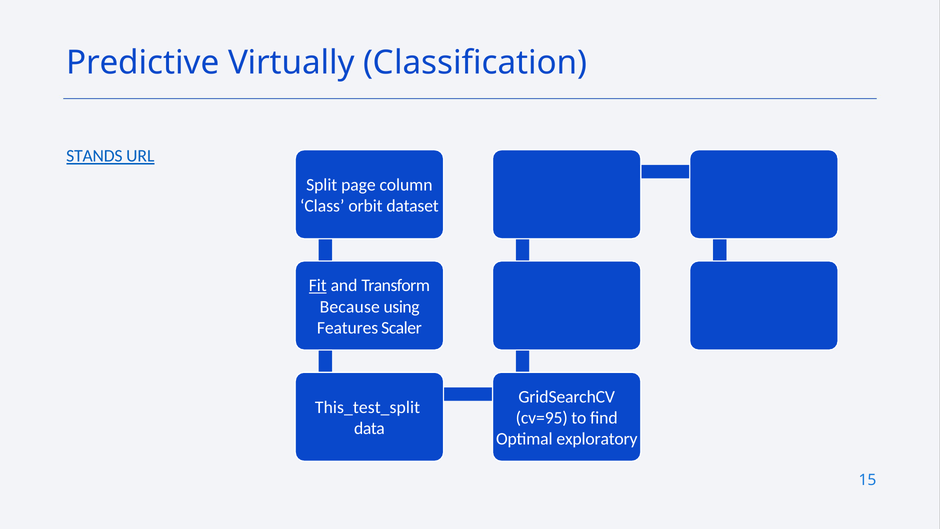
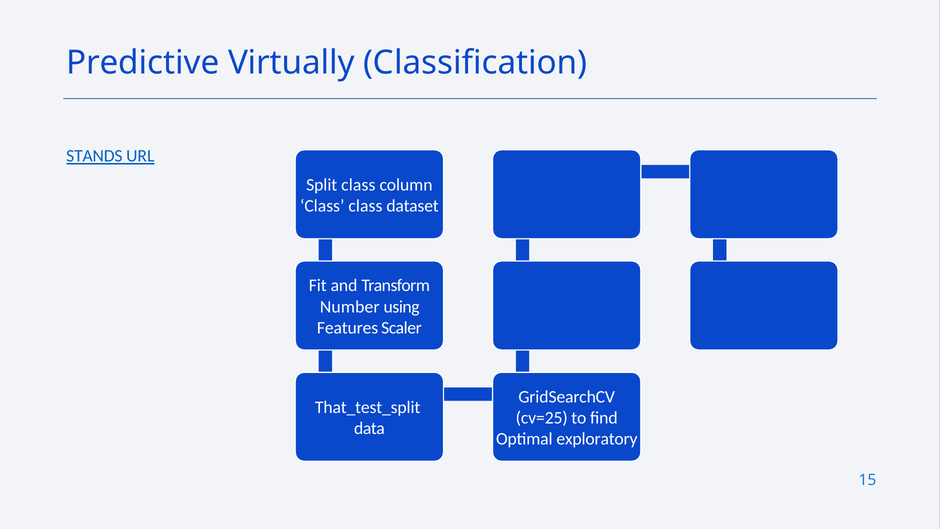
Split page: page -> class
Class orbit: orbit -> class
Fit underline: present -> none
Because: Because -> Number
This_test_split: This_test_split -> That_test_split
cv=95: cv=95 -> cv=25
